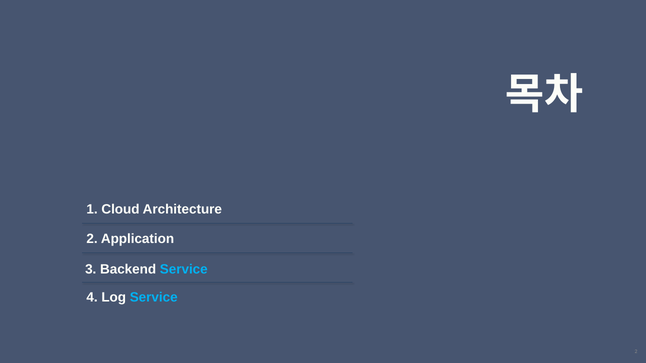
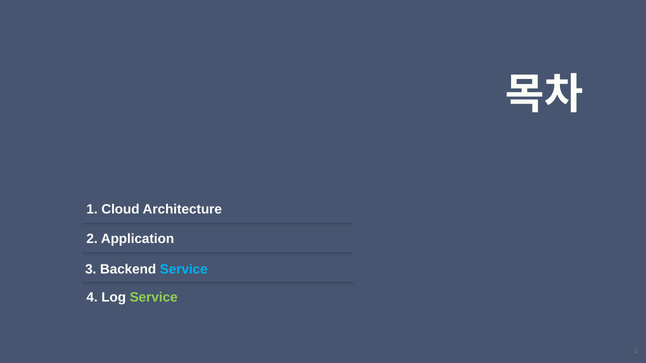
Service at (154, 298) colour: light blue -> light green
